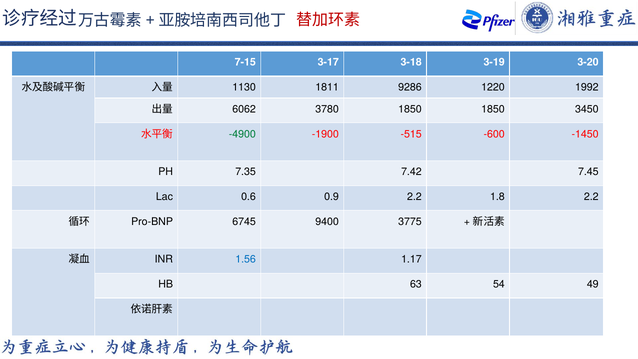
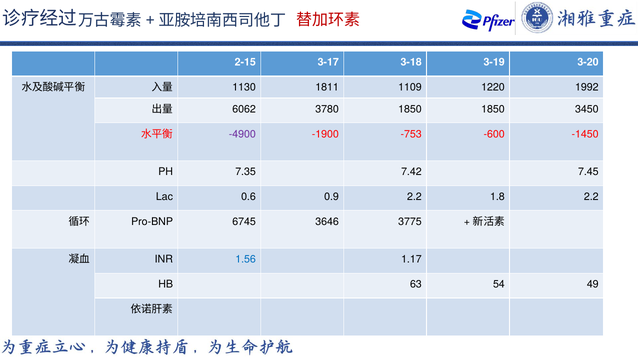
7-15: 7-15 -> 2-15
9286: 9286 -> 1109
-4900 colour: green -> purple
-515: -515 -> -753
9400: 9400 -> 3646
